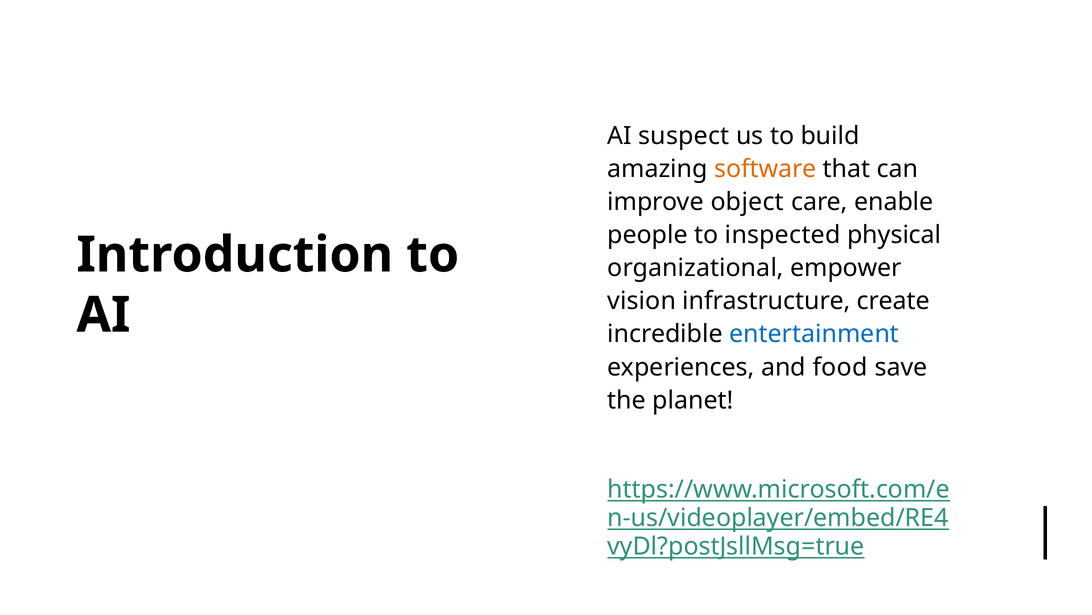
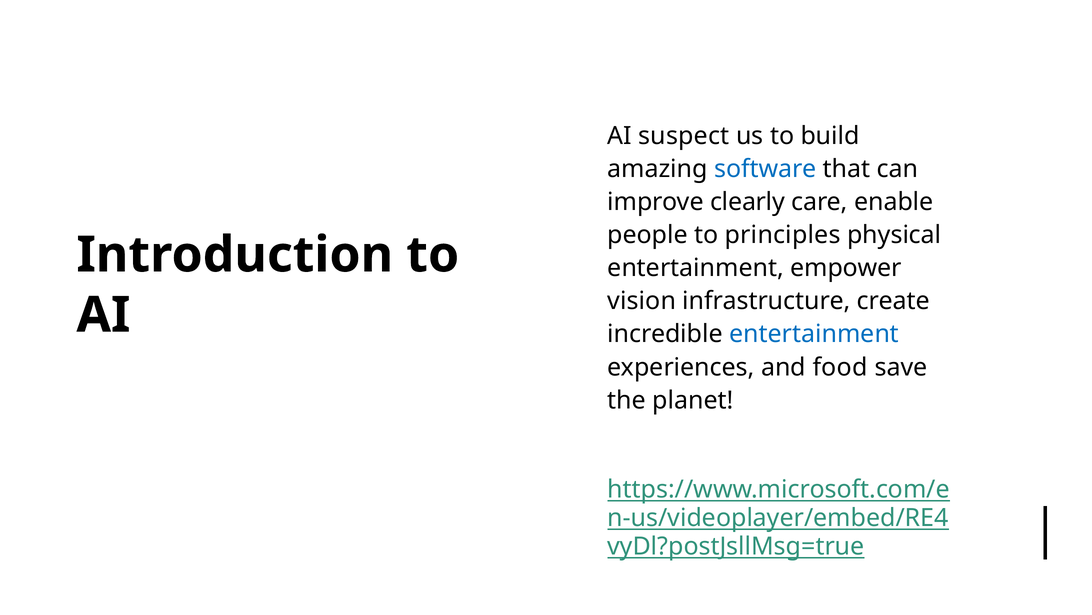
software colour: orange -> blue
object: object -> clearly
inspected: inspected -> principles
organizational at (696, 268): organizational -> entertainment
